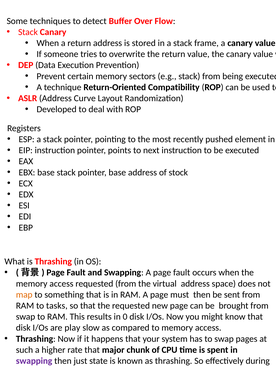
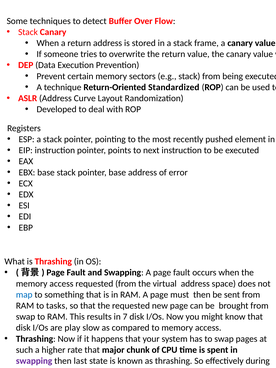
Compatibility: Compatibility -> Standardized
stock: stock -> error
map colour: orange -> blue
0: 0 -> 7
then just: just -> last
